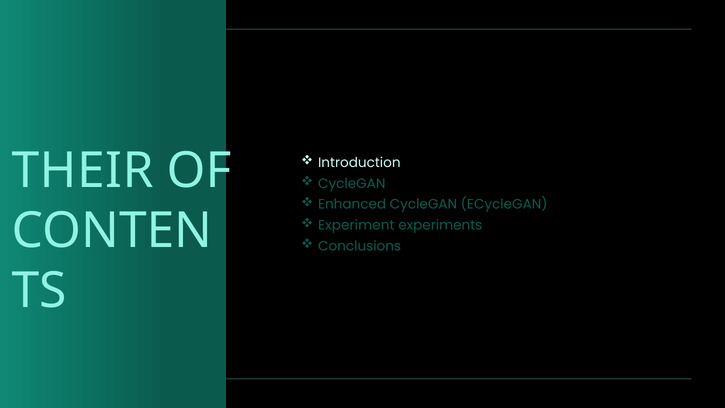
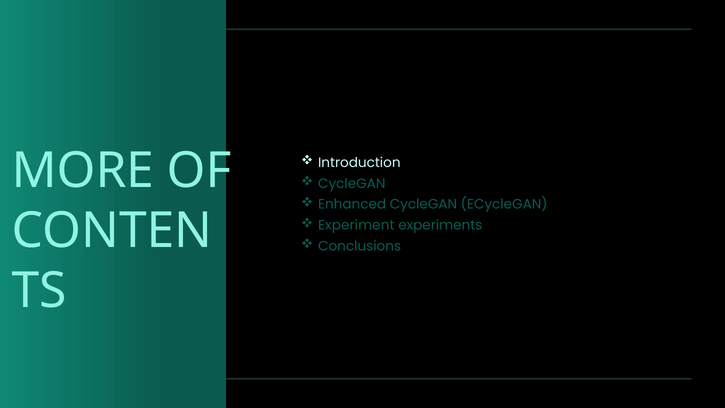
THEIR: THEIR -> MORE
